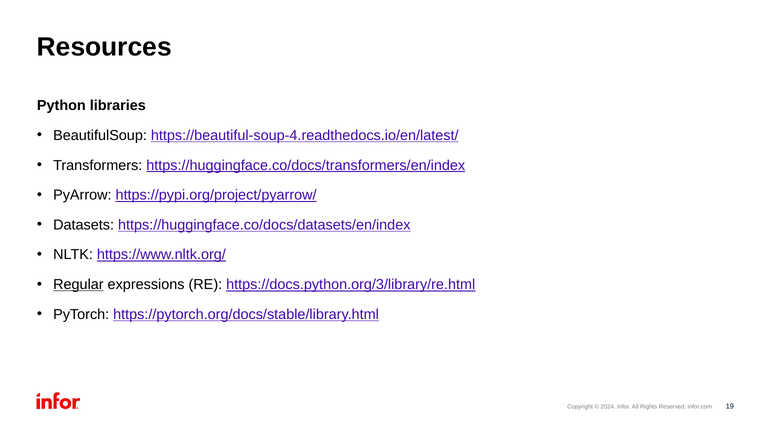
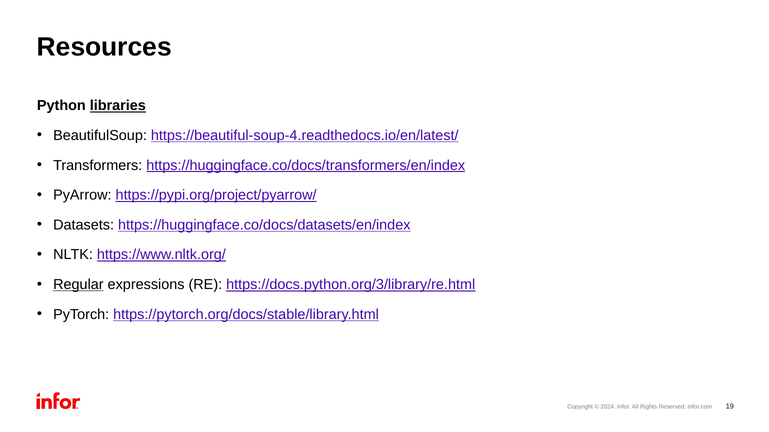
libraries underline: none -> present
